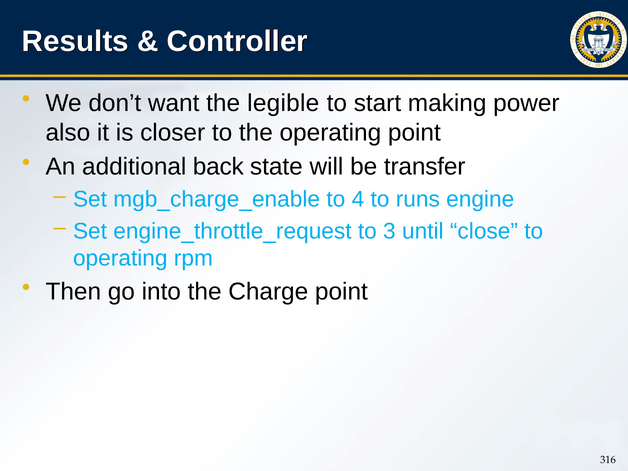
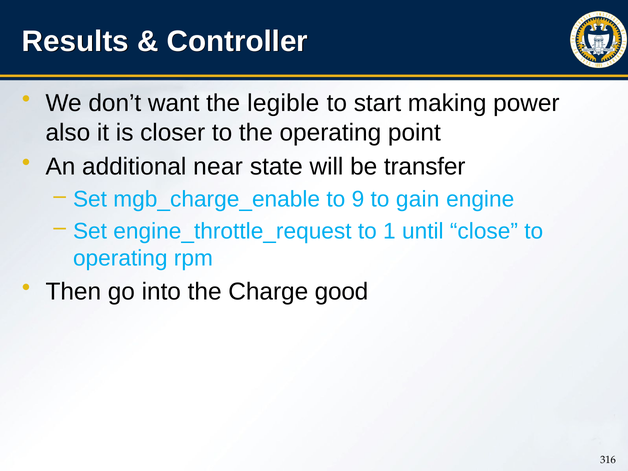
back: back -> near
4: 4 -> 9
runs: runs -> gain
3: 3 -> 1
Charge point: point -> good
